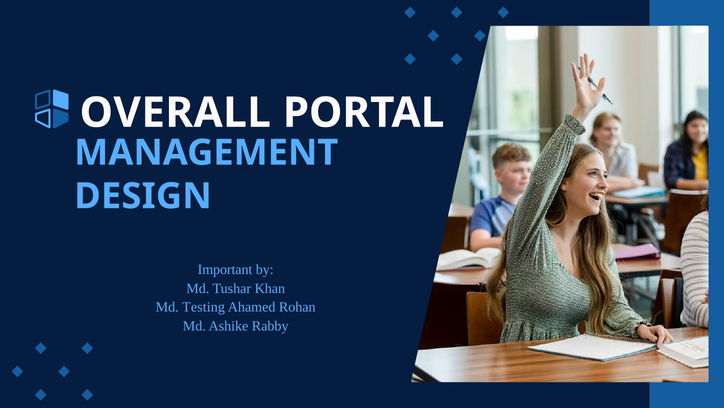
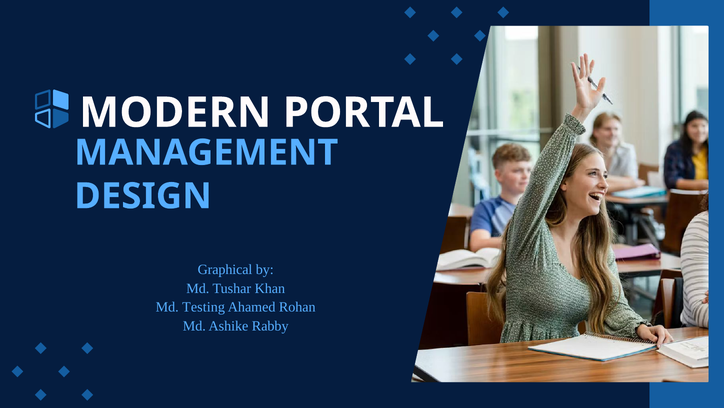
OVERALL: OVERALL -> MODERN
Important: Important -> Graphical
